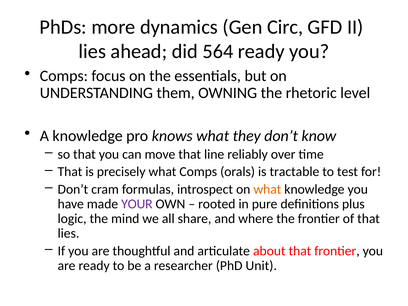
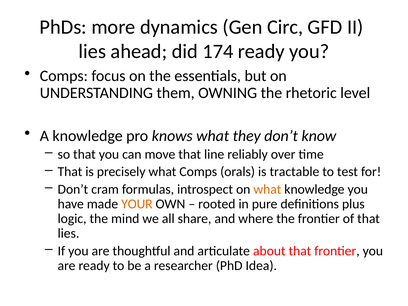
564: 564 -> 174
YOUR colour: purple -> orange
Unit: Unit -> Idea
